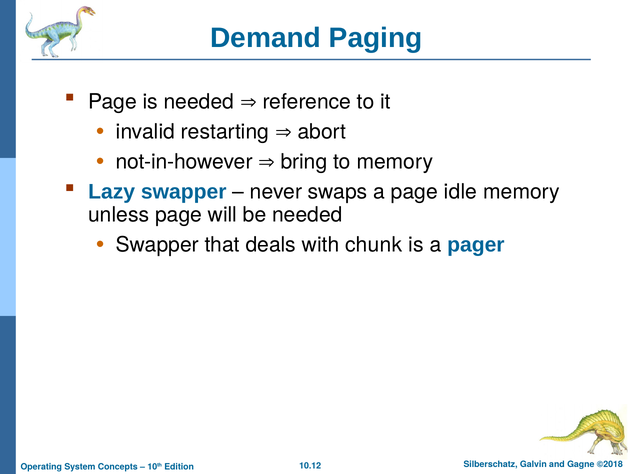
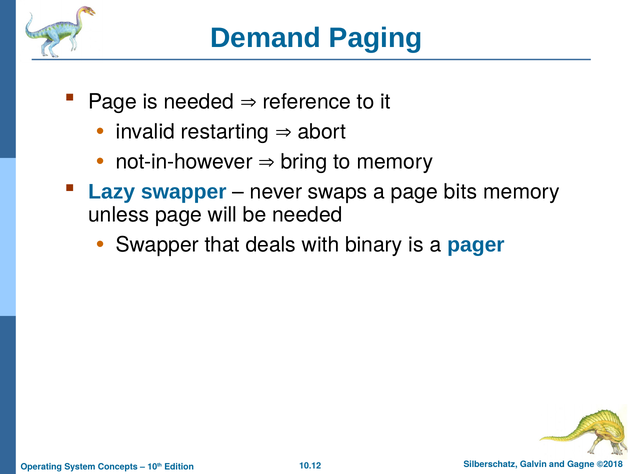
idle: idle -> bits
chunk: chunk -> binary
